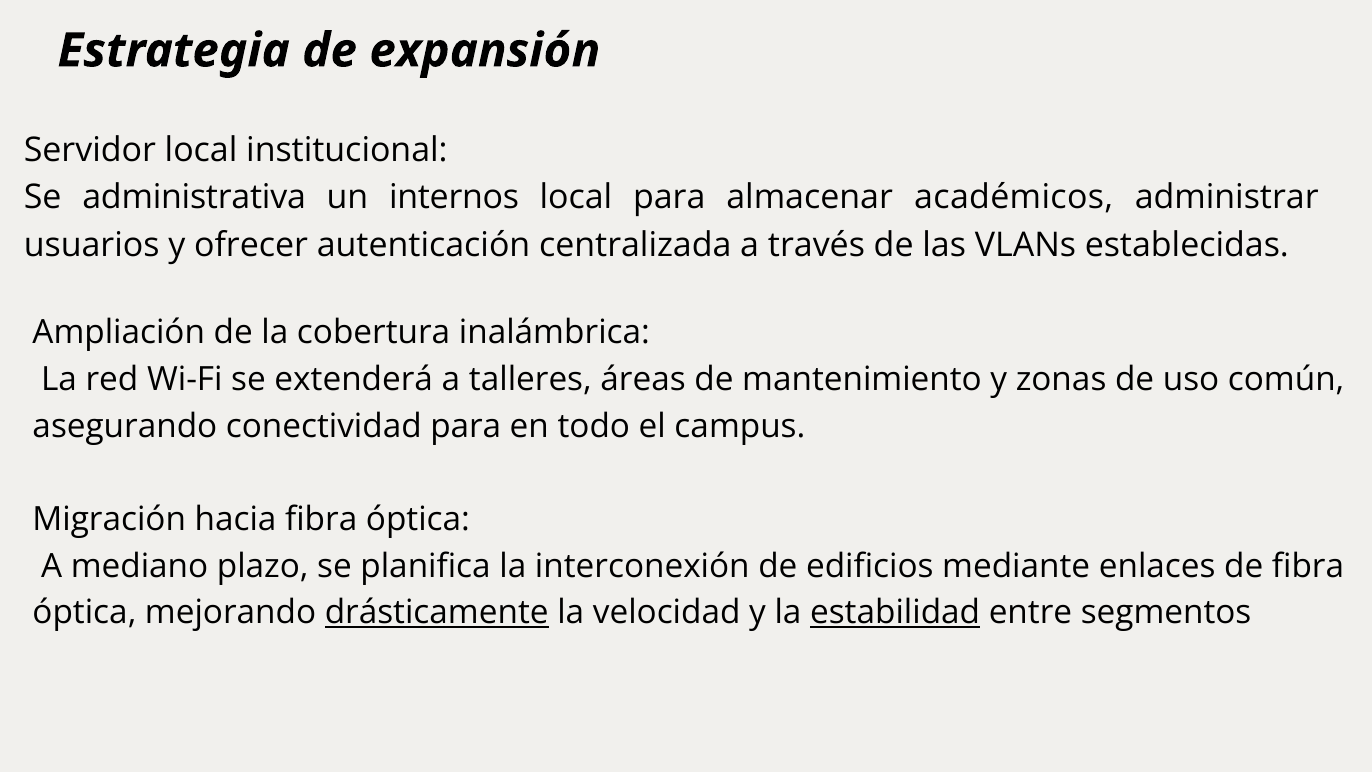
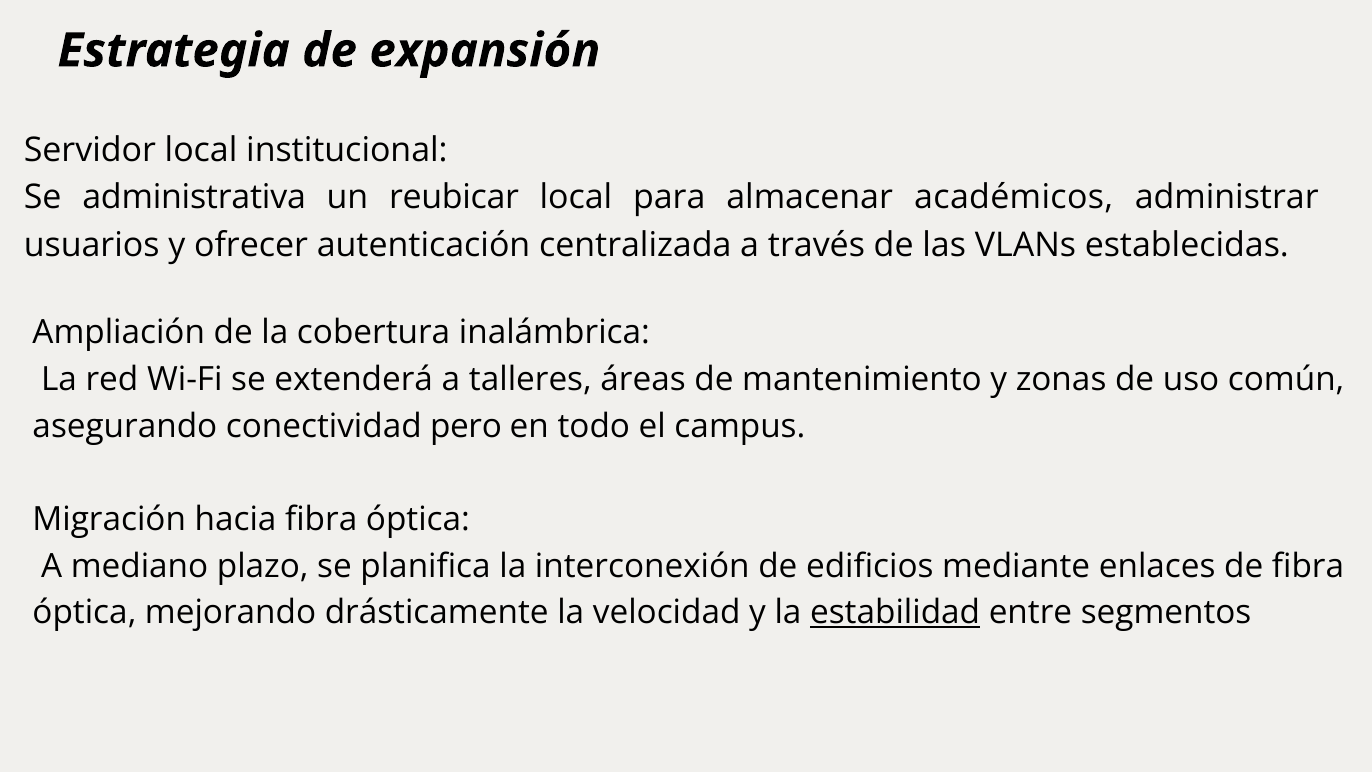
internos: internos -> reubicar
conectividad para: para -> pero
drásticamente underline: present -> none
